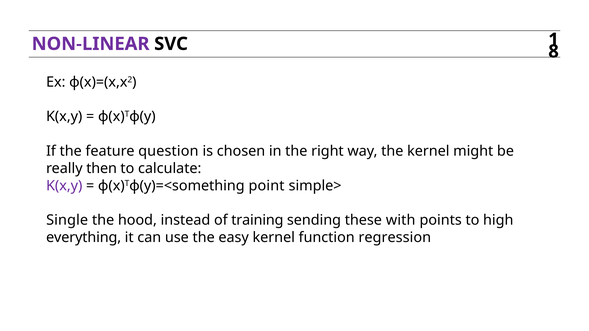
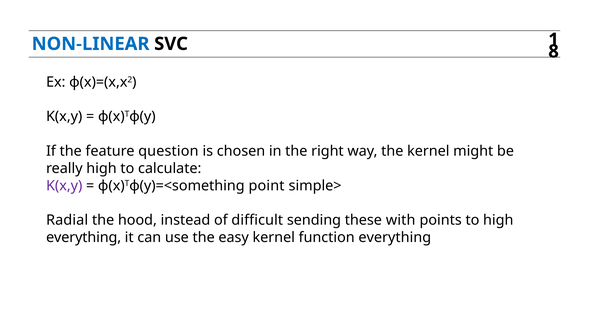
NON-LINEAR colour: purple -> blue
really then: then -> high
Single: Single -> Radial
training: training -> difficult
function regression: regression -> everything
